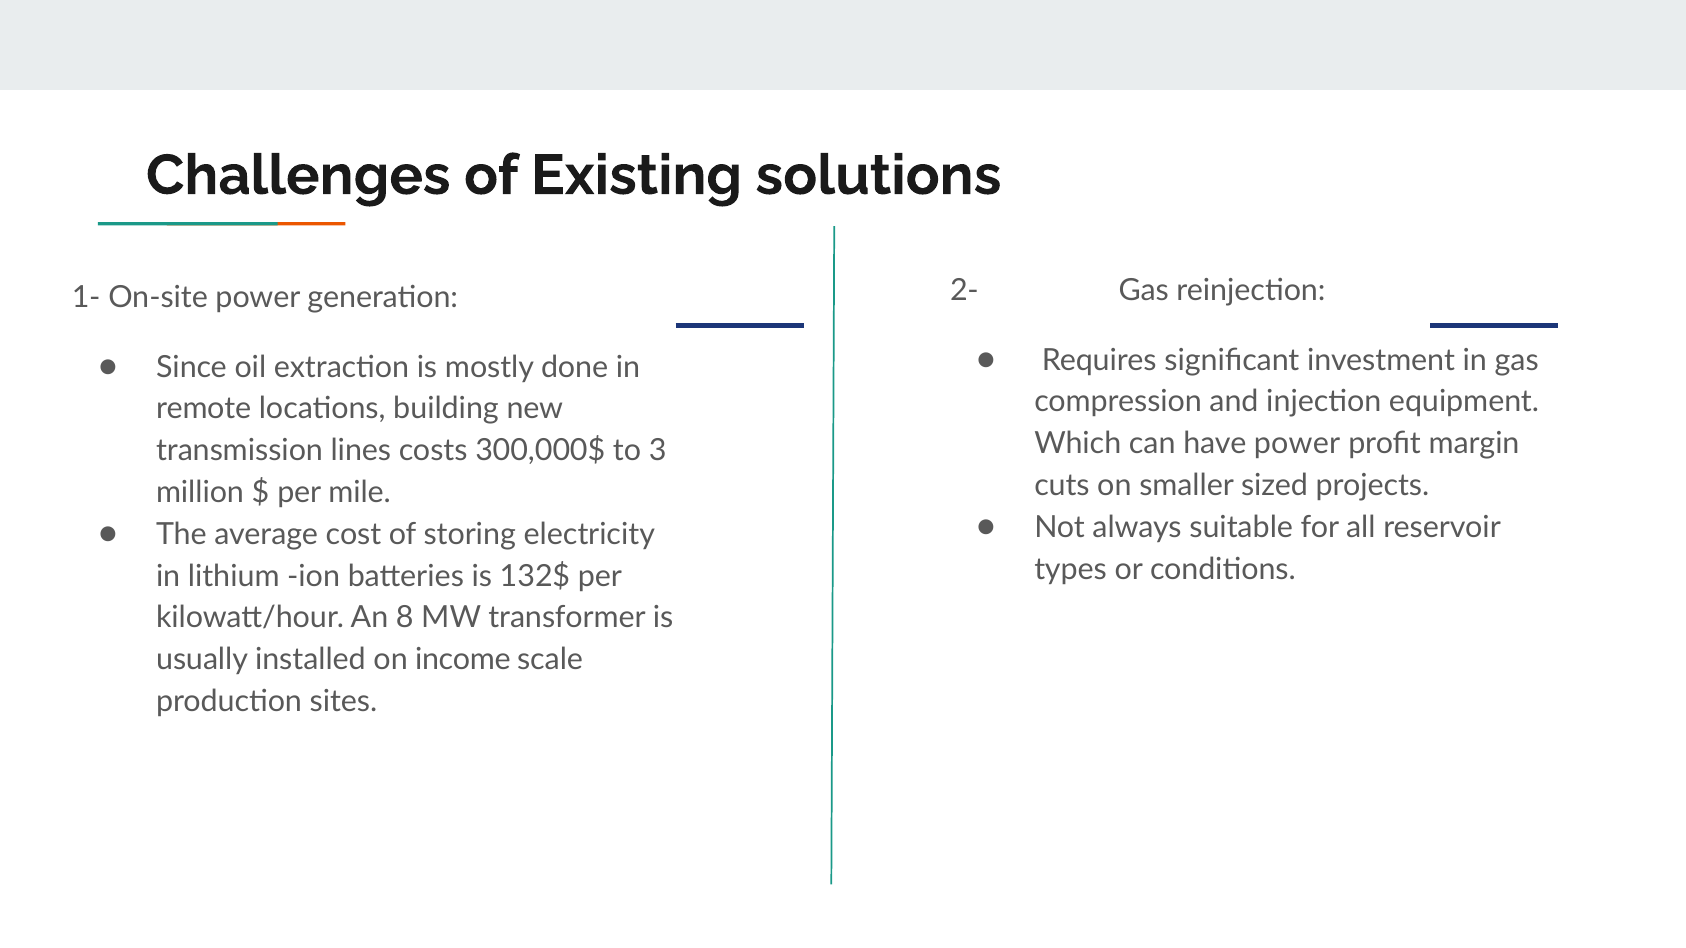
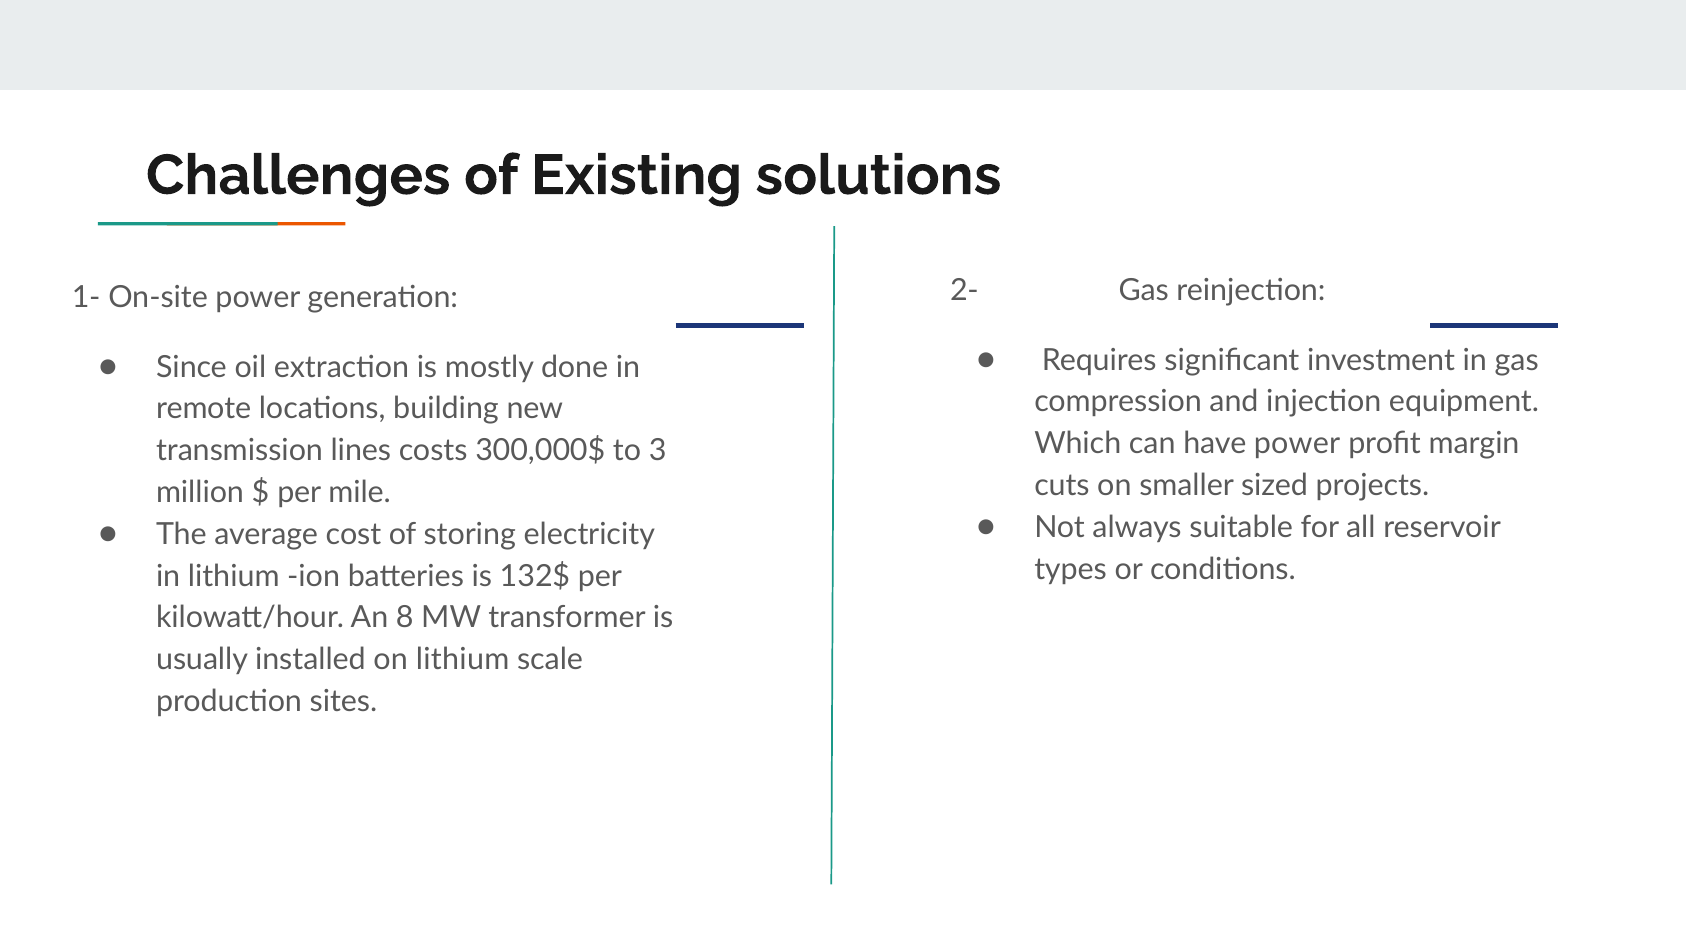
on income: income -> lithium
